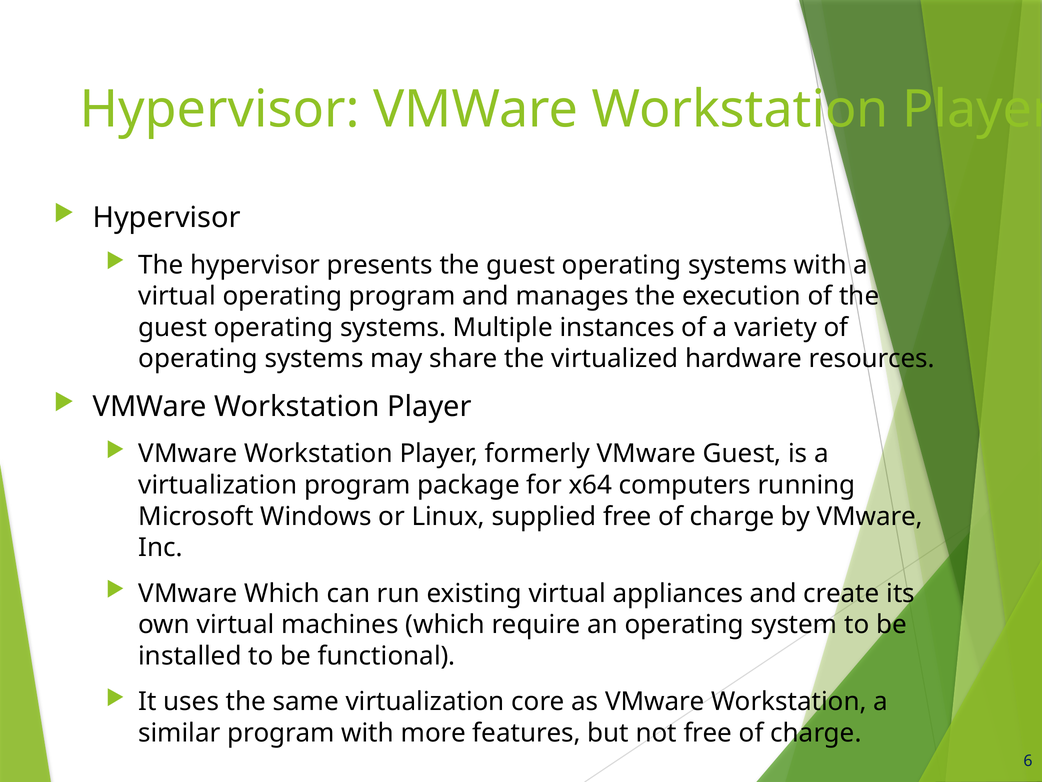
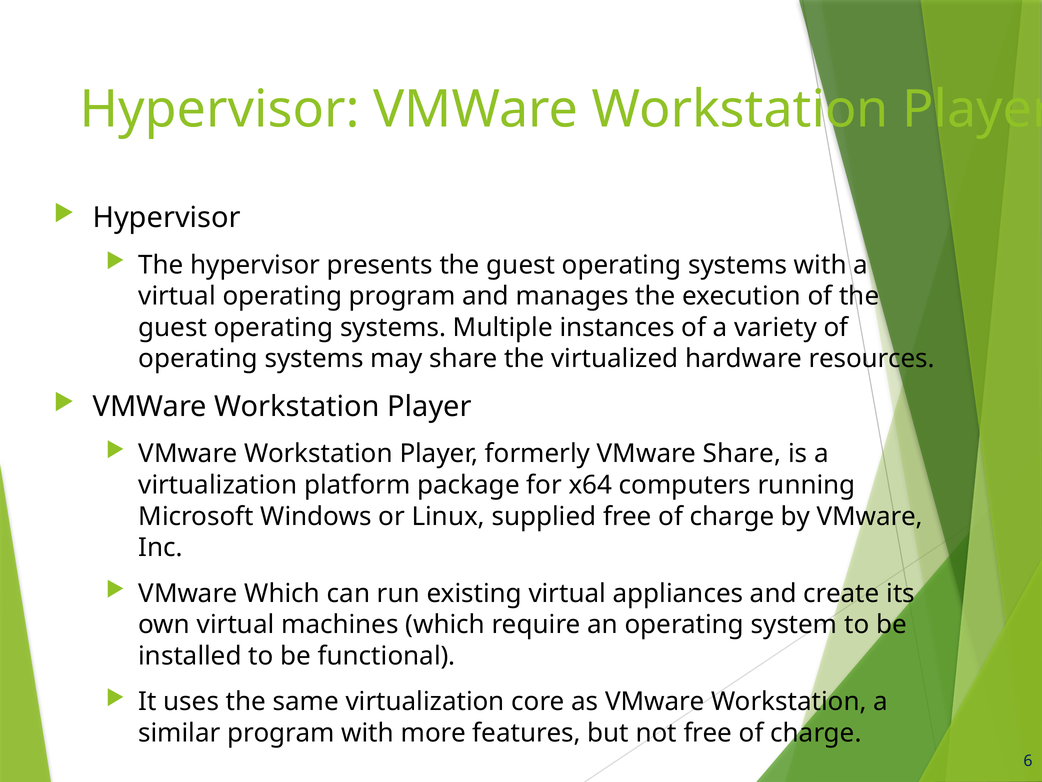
VMware Guest: Guest -> Share
virtualization program: program -> platform
